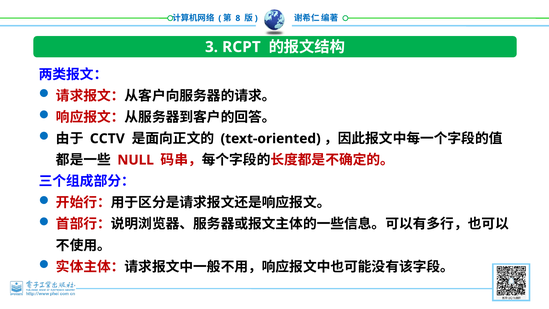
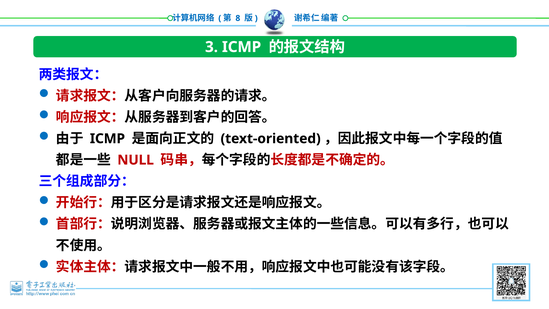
3 RCPT: RCPT -> ICMP
CCTV at (107, 139): CCTV -> ICMP
